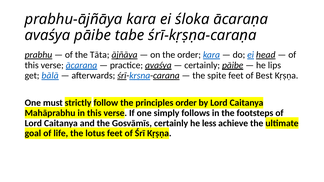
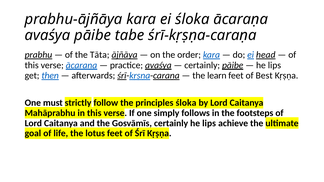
bālā: bālā -> then
spite: spite -> learn
principles order: order -> śloka
certainly he less: less -> lips
